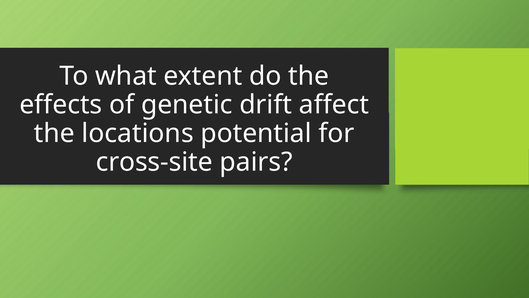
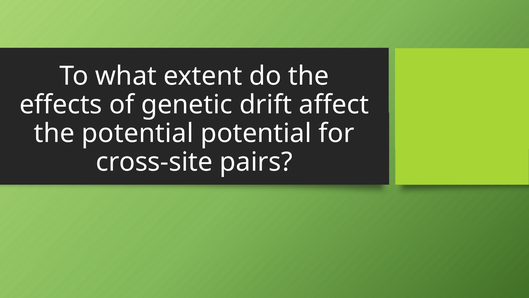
the locations: locations -> potential
